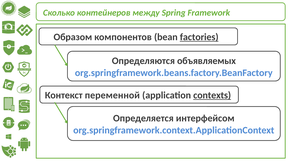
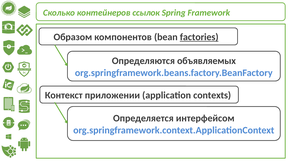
между: между -> ссылок
переменной: переменной -> приложении
contexts underline: present -> none
